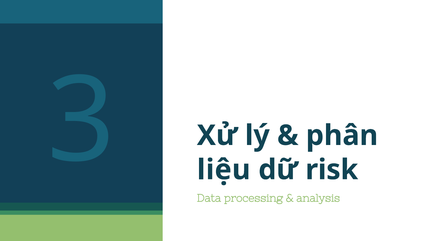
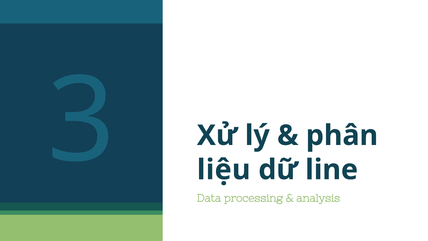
risk: risk -> line
